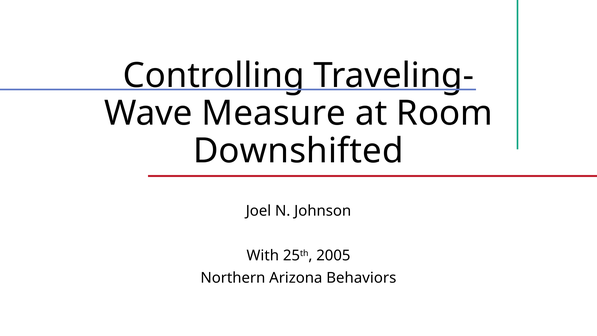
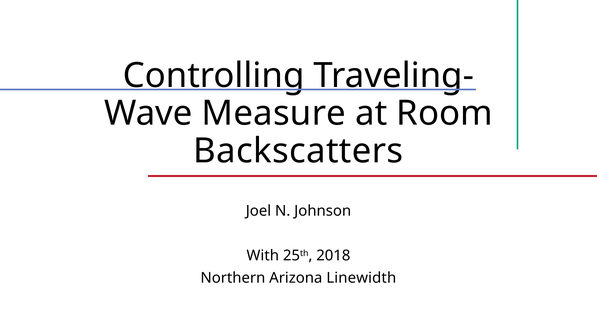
Downshifted: Downshifted -> Backscatters
2005: 2005 -> 2018
Behaviors: Behaviors -> Linewidth
